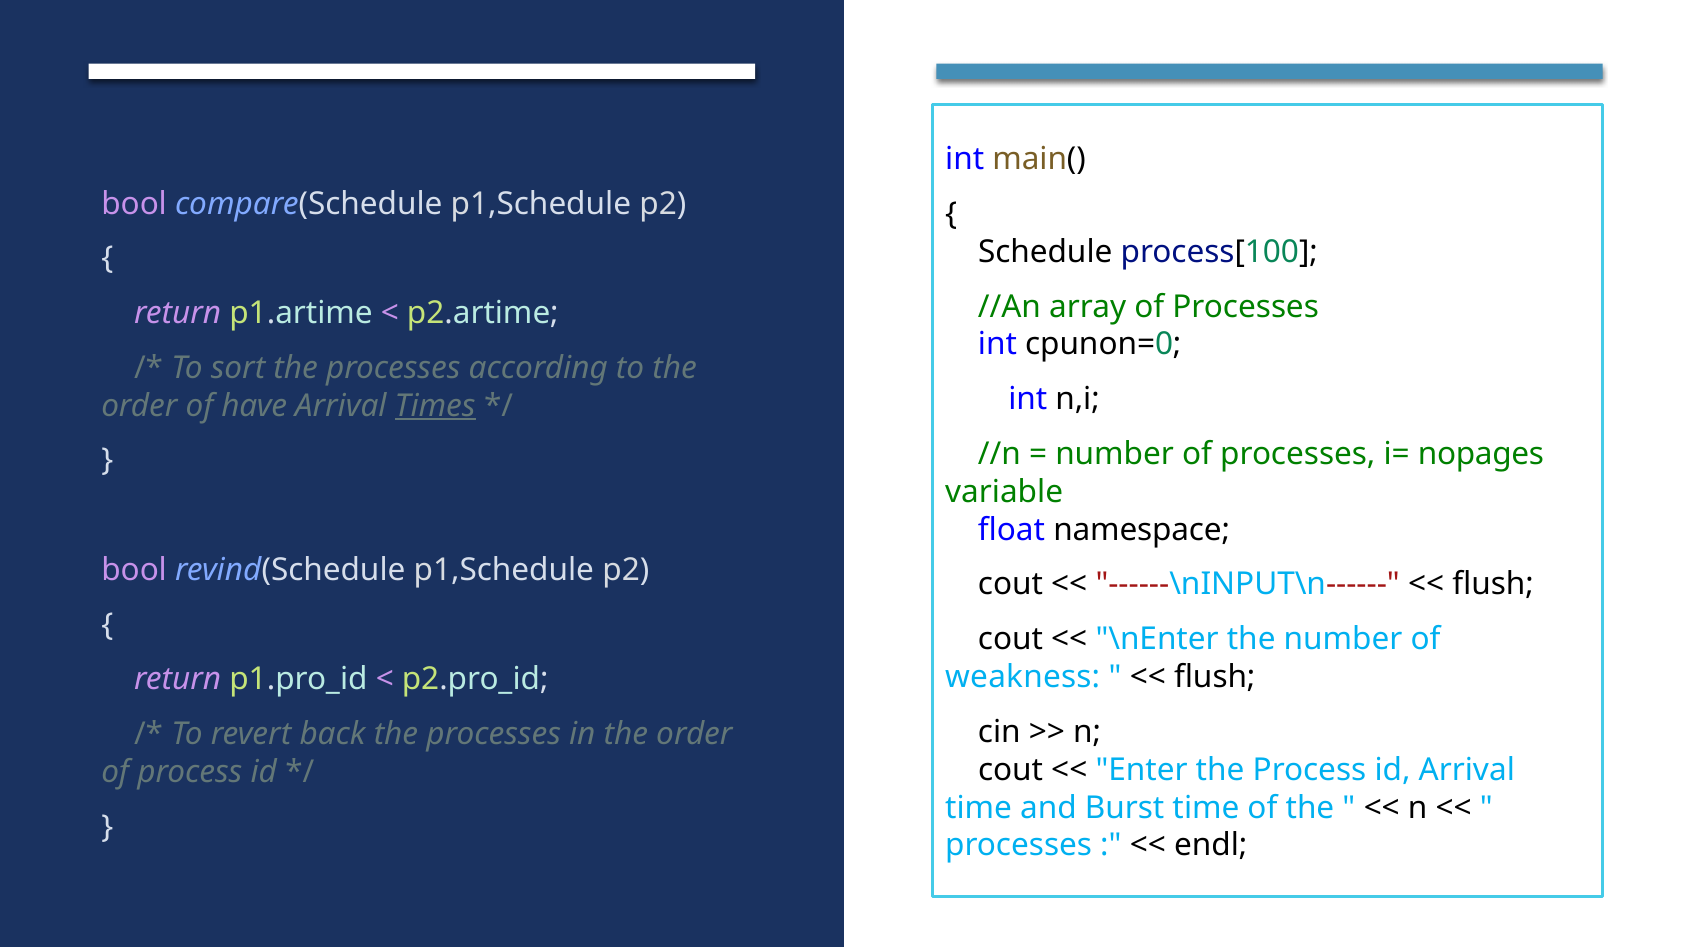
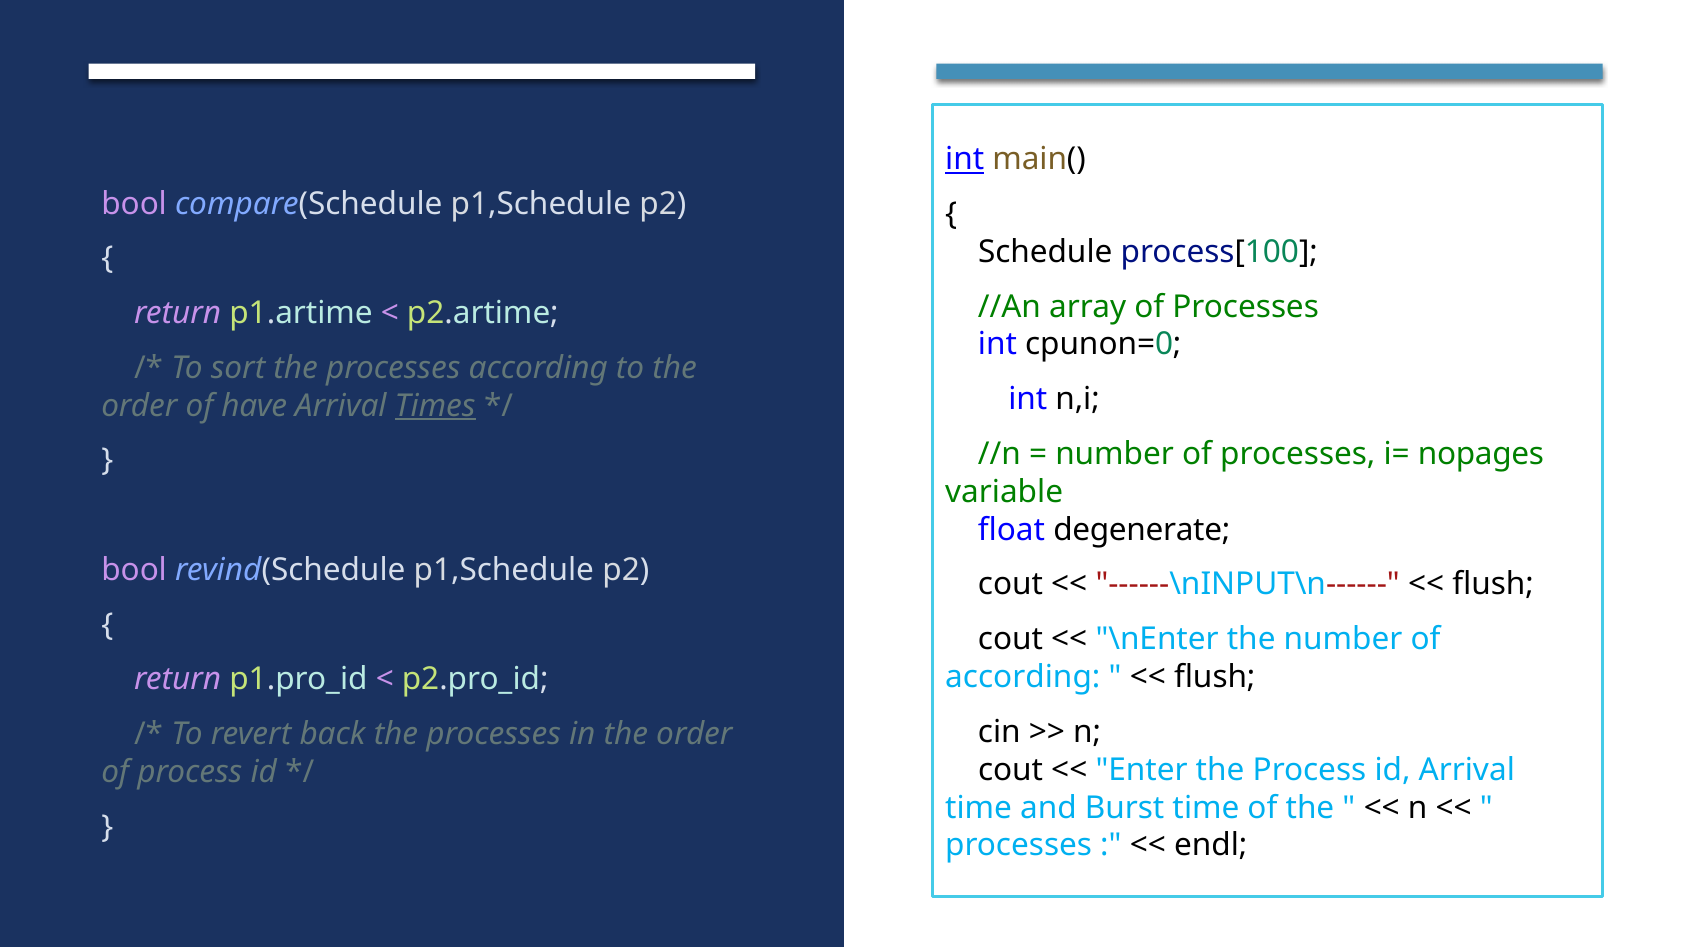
int at (965, 159) underline: none -> present
namespace: namespace -> degenerate
weakness at (1023, 677): weakness -> according
